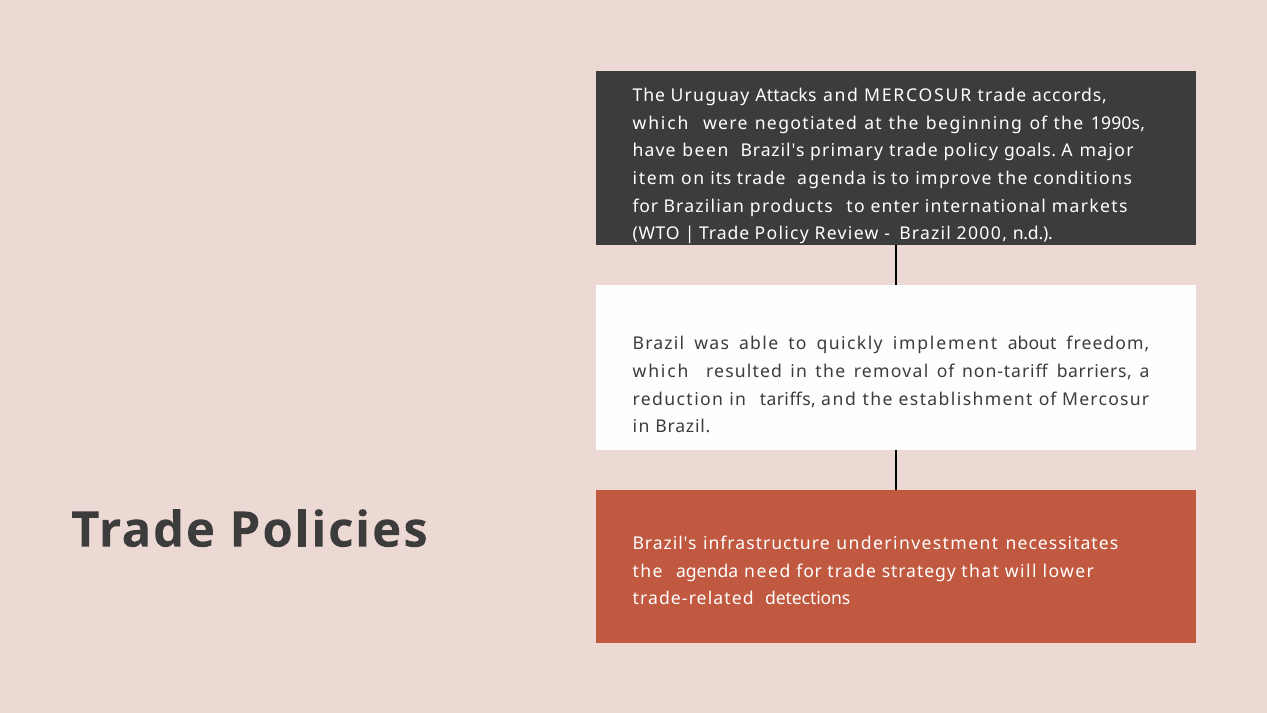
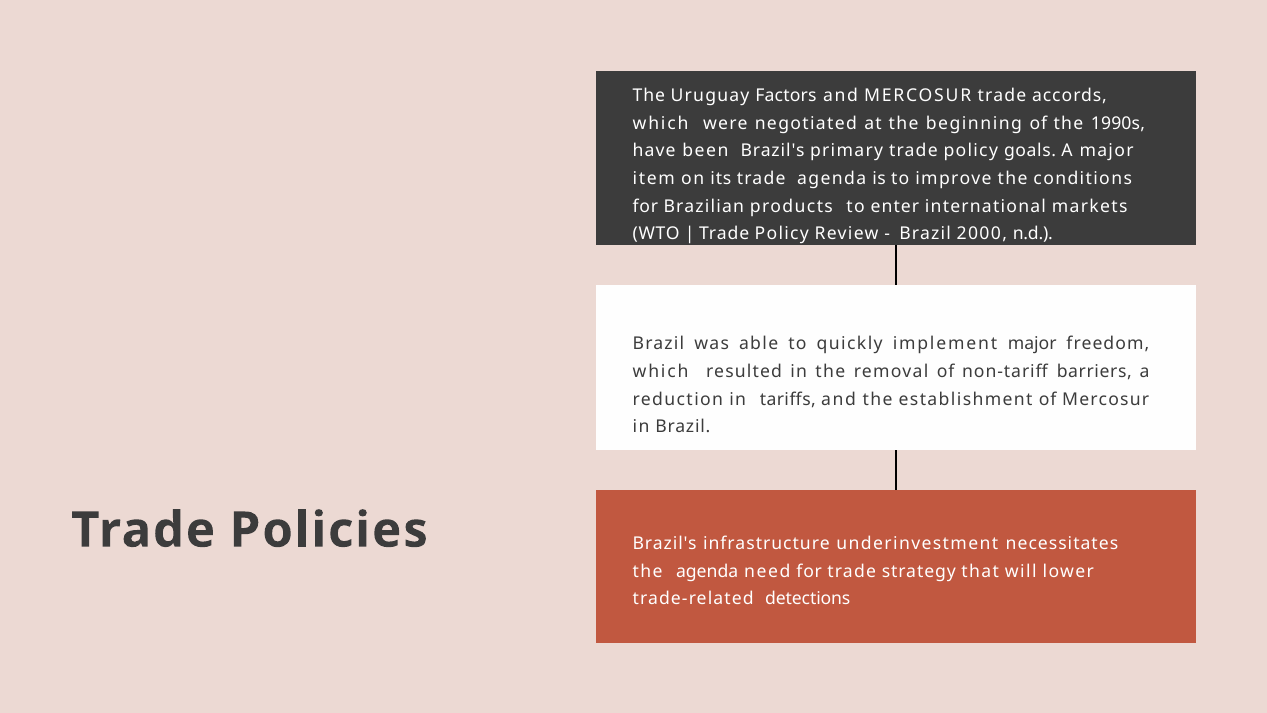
Attacks: Attacks -> Factors
implement about: about -> major
